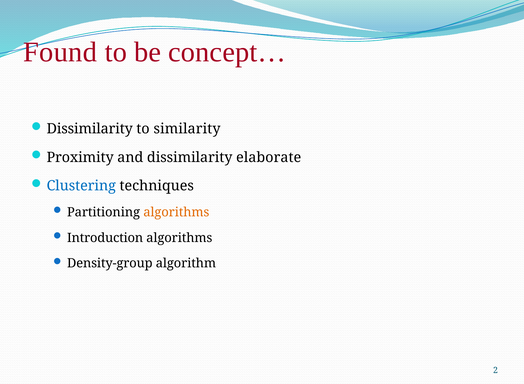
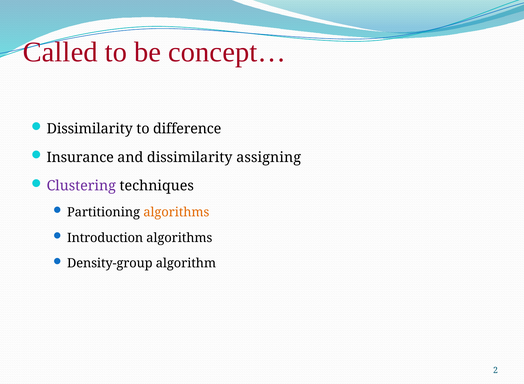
Found: Found -> Called
similarity: similarity -> difference
Proximity: Proximity -> Insurance
elaborate: elaborate -> assigning
Clustering colour: blue -> purple
